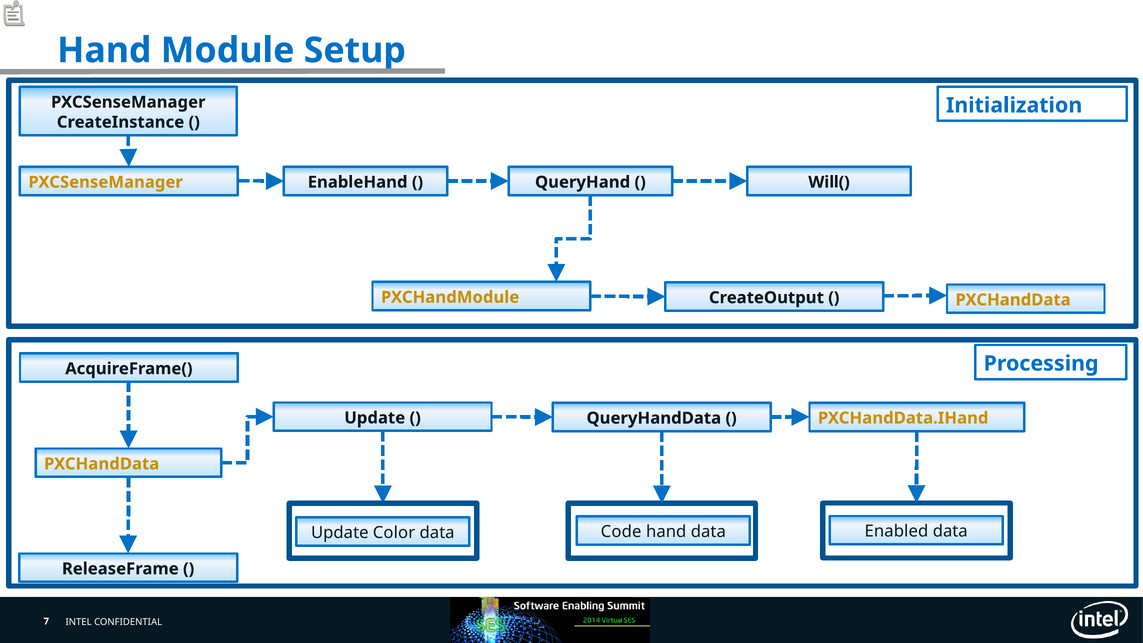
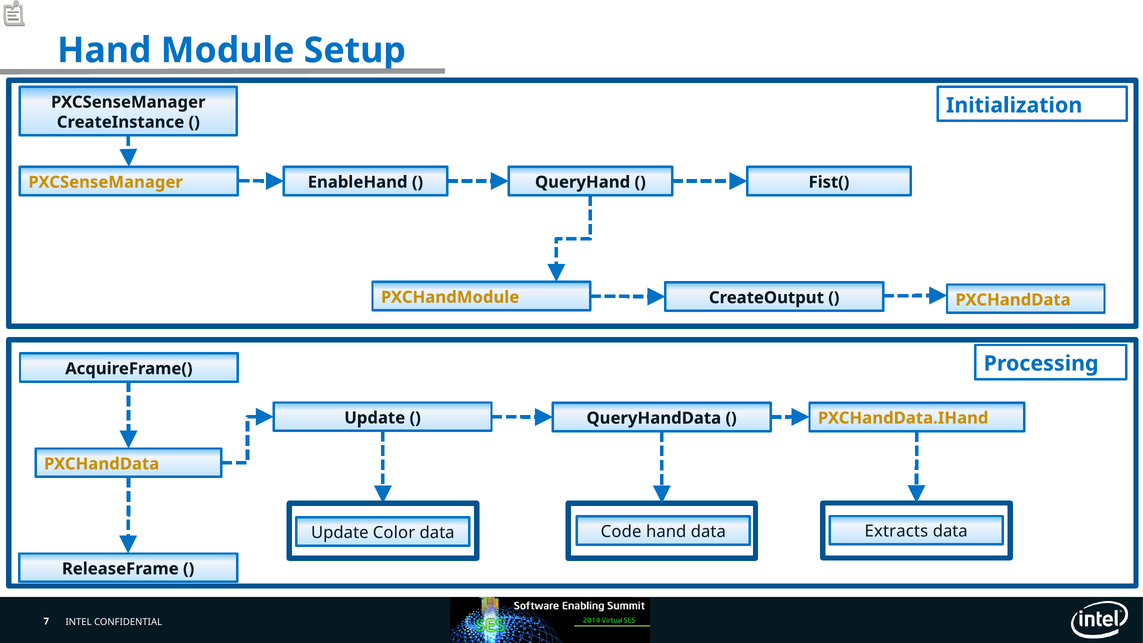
Will(: Will( -> Fist(
Enabled: Enabled -> Extracts
